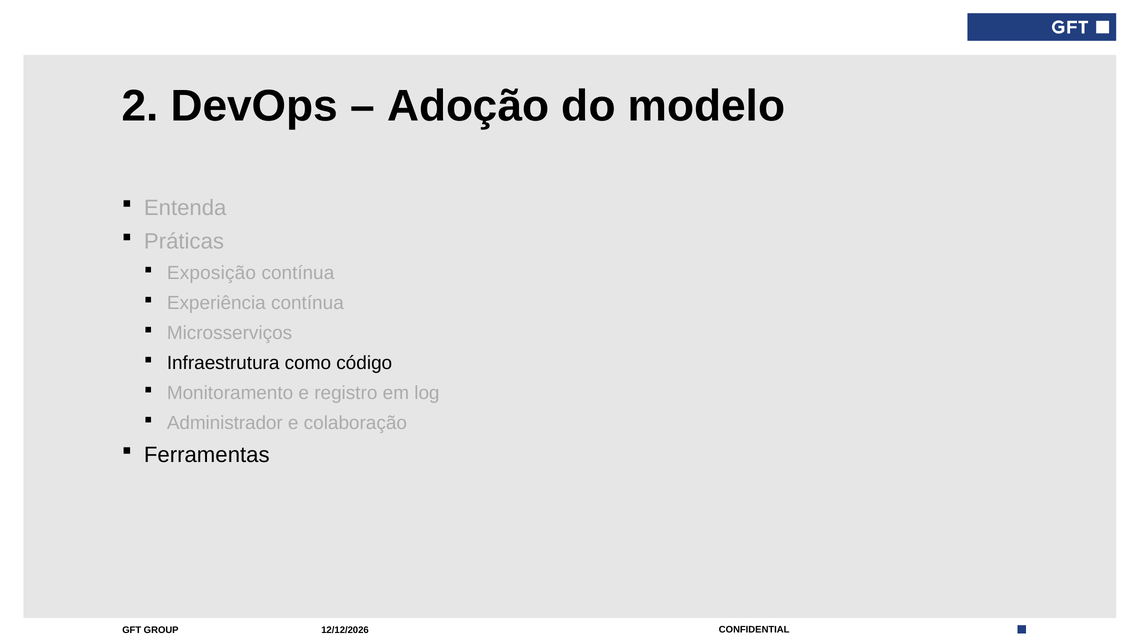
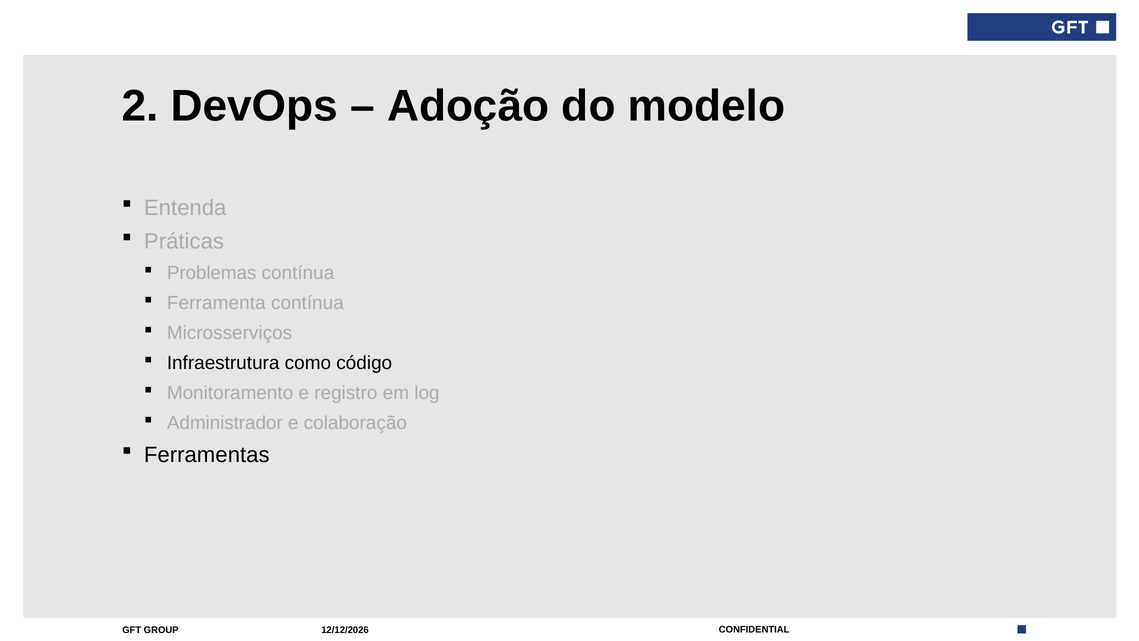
Exposição: Exposição -> Problemas
Experiência: Experiência -> Ferramenta
